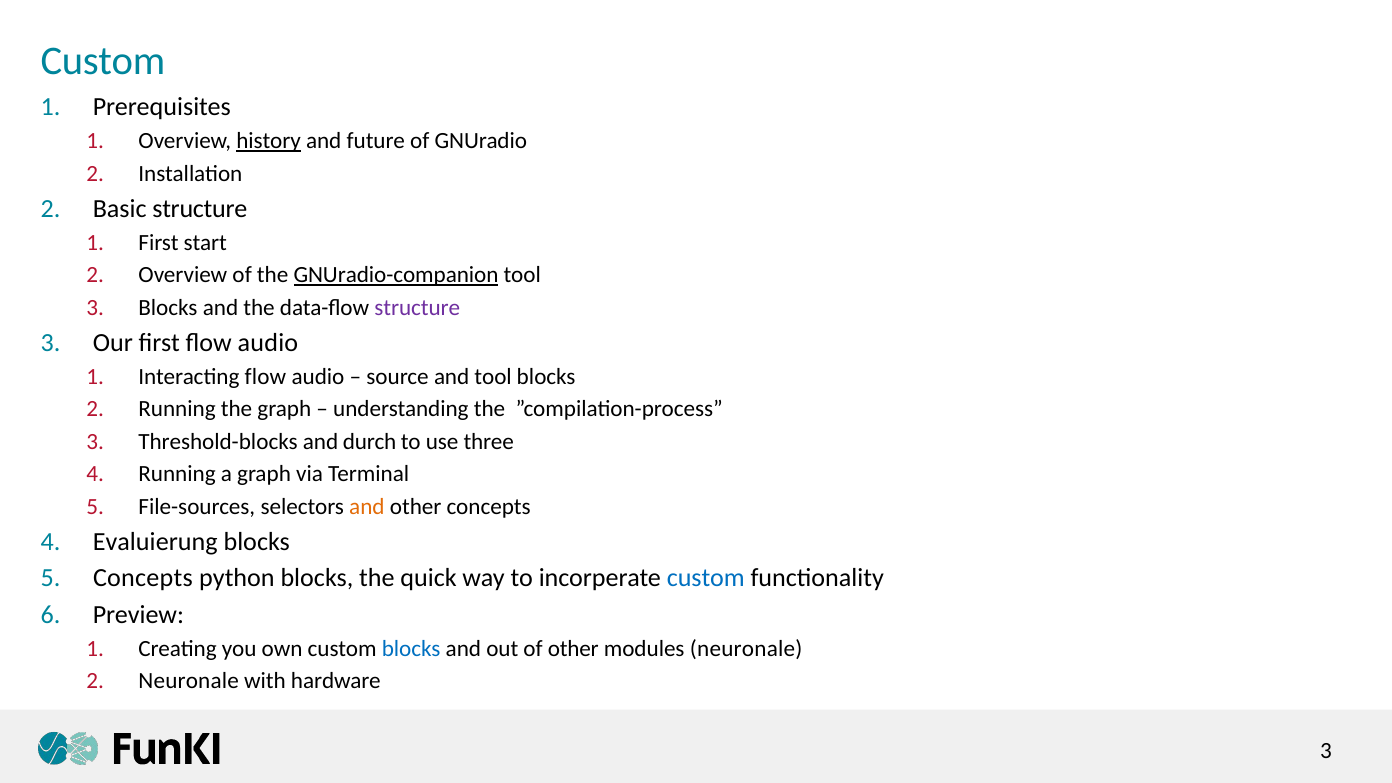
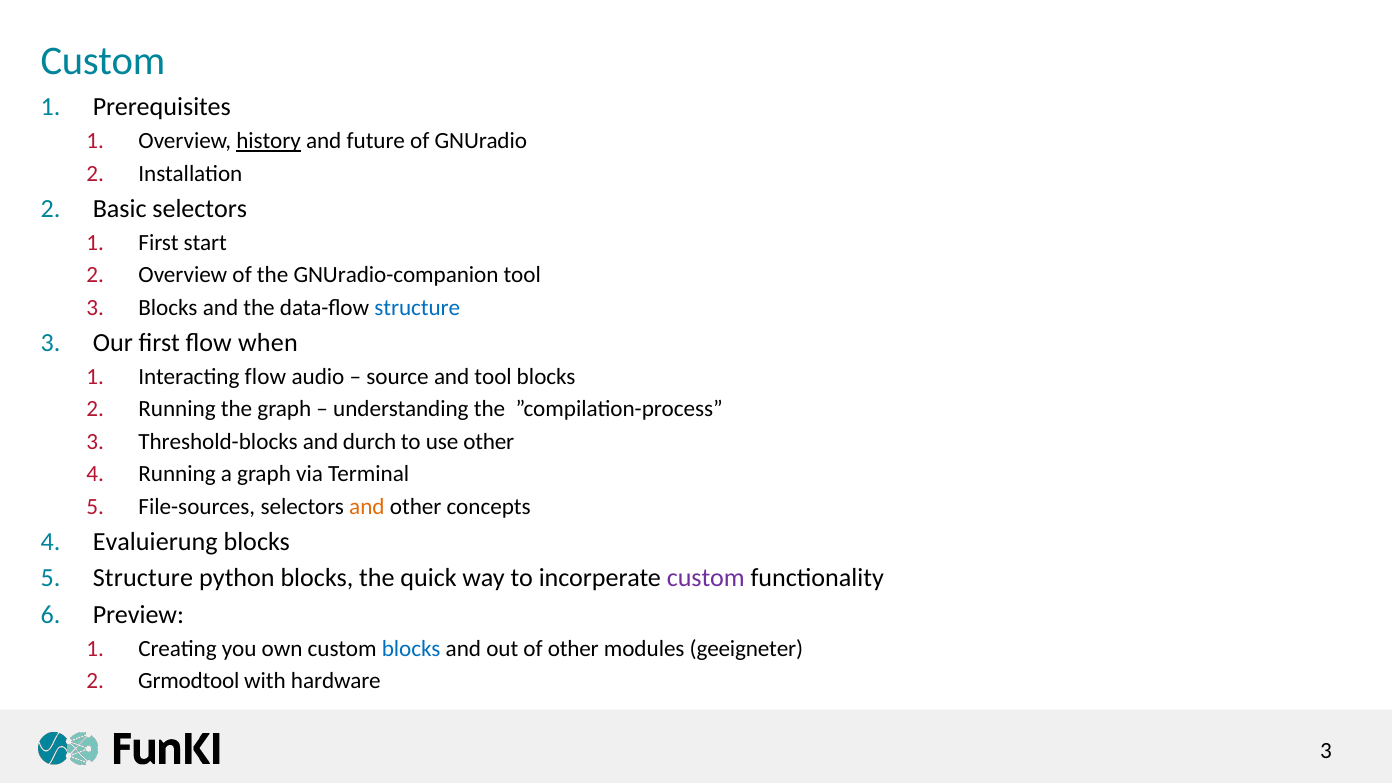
Basic structure: structure -> selectors
GNUradio-companion underline: present -> none
structure at (417, 308) colour: purple -> blue
first flow audio: audio -> when
use three: three -> other
Concepts at (143, 578): Concepts -> Structure
custom at (706, 578) colour: blue -> purple
modules neuronale: neuronale -> geeigneter
Neuronale at (189, 681): Neuronale -> Grmodtool
